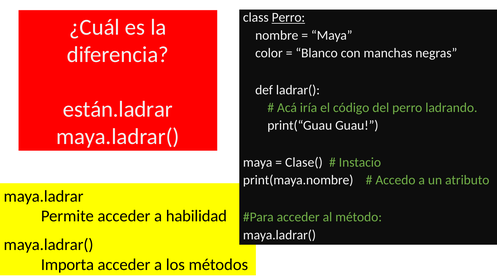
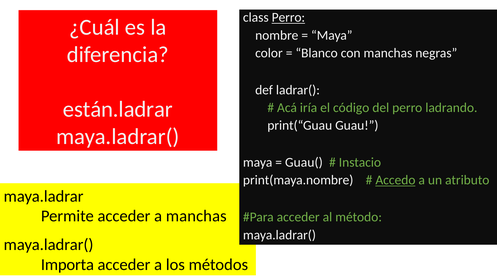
Clase(: Clase( -> Guau(
Accedo underline: none -> present
a habilidad: habilidad -> manchas
